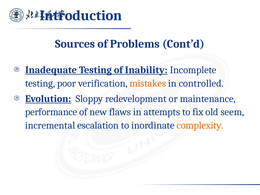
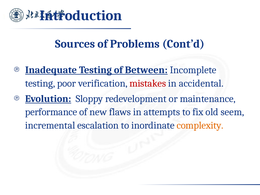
Inability: Inability -> Between
mistakes colour: orange -> red
controlled: controlled -> accidental
